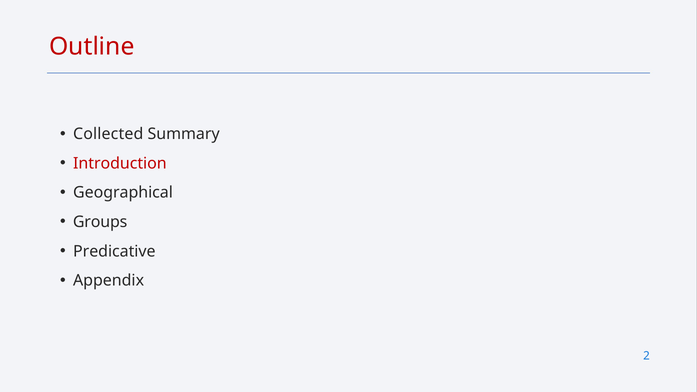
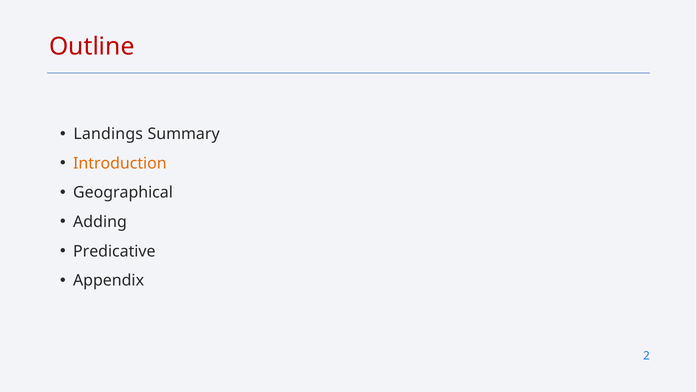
Collected: Collected -> Landings
Introduction colour: red -> orange
Groups: Groups -> Adding
